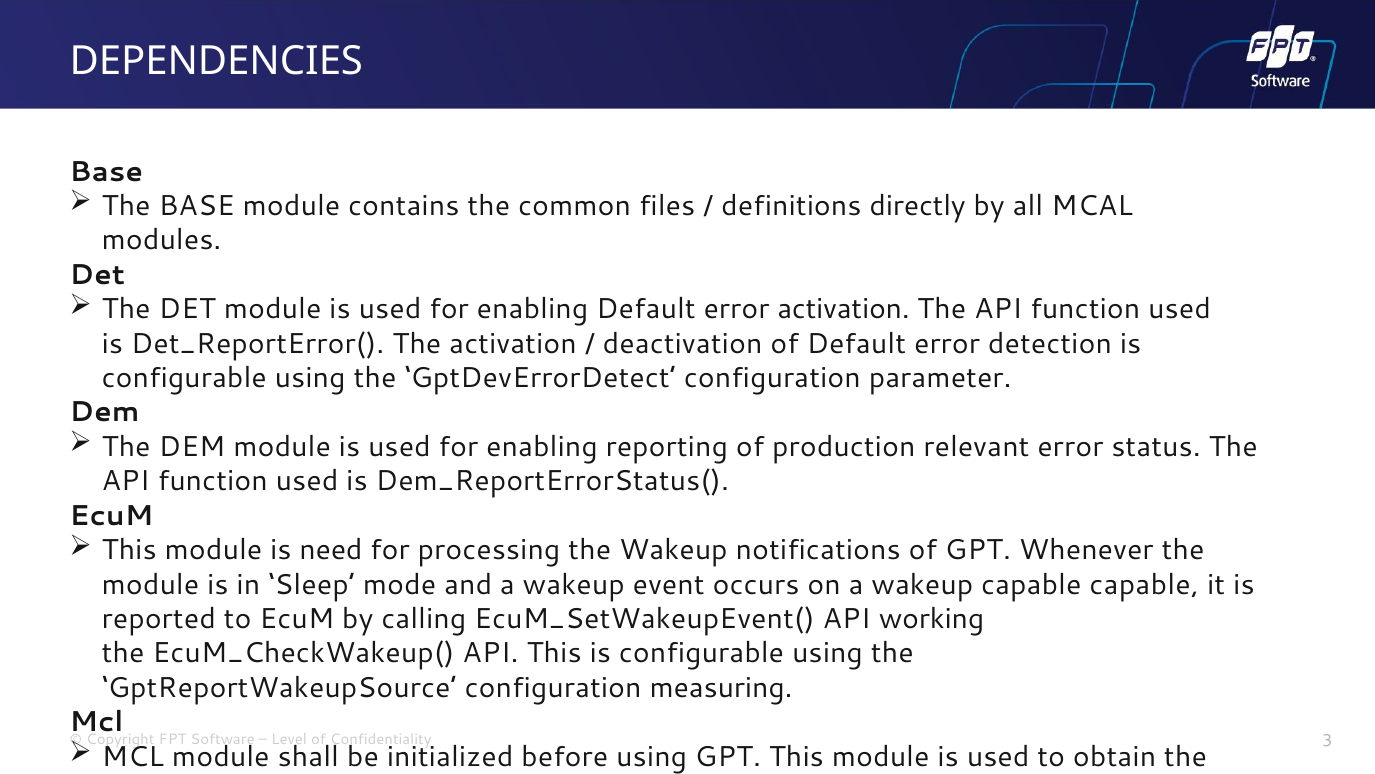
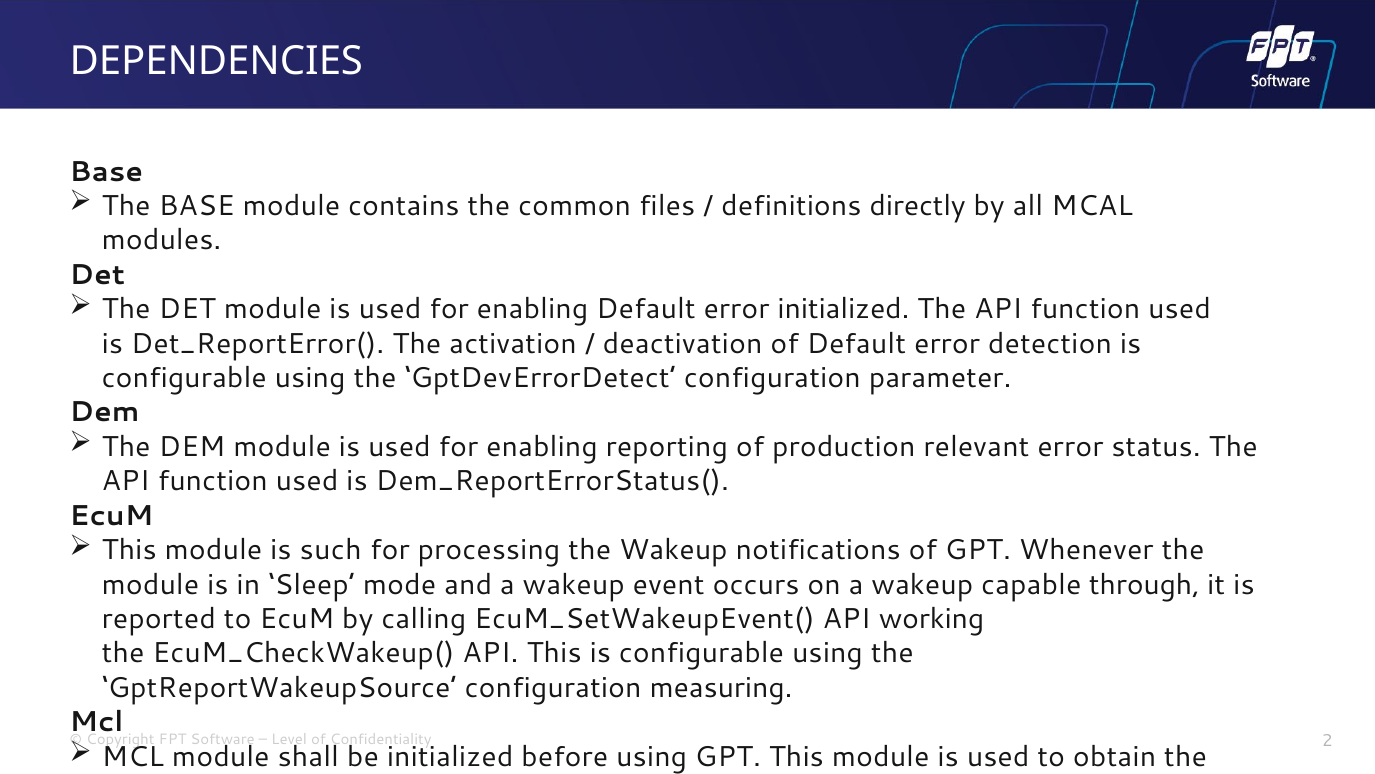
error activation: activation -> initialized
need: need -> such
capable capable: capable -> through
3: 3 -> 2
